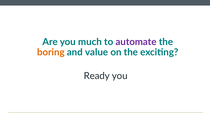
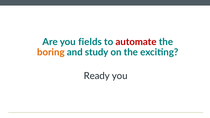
much: much -> fields
automate colour: purple -> red
value: value -> study
